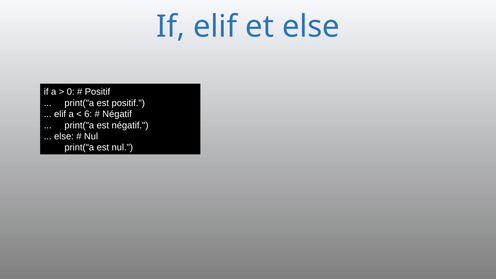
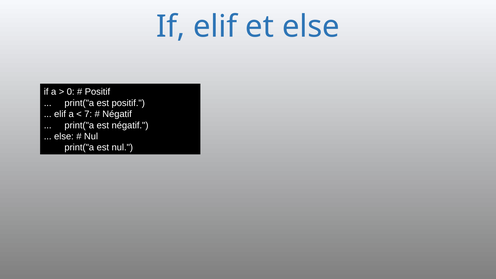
6: 6 -> 7
